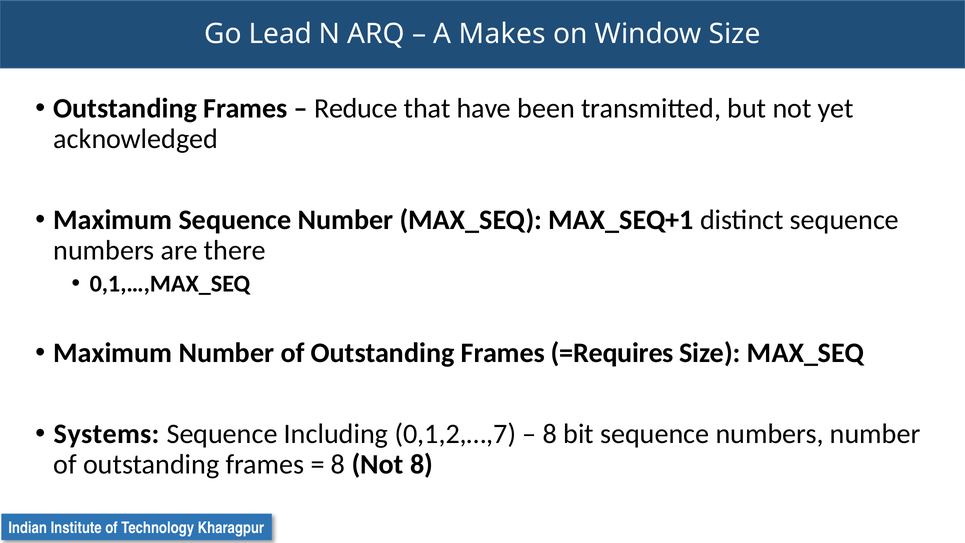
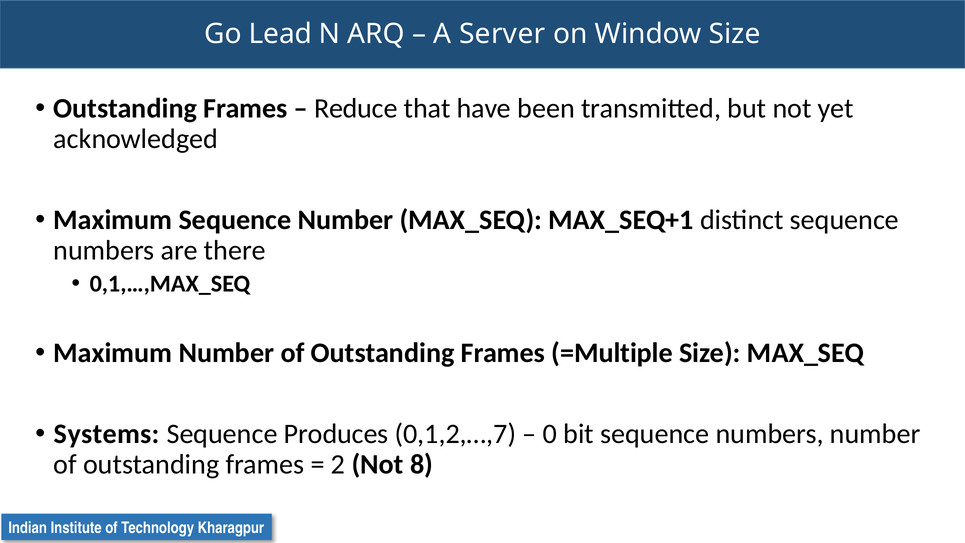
Makes: Makes -> Server
=Requires: =Requires -> =Multiple
Including: Including -> Produces
8 at (550, 434): 8 -> 0
8 at (338, 464): 8 -> 2
